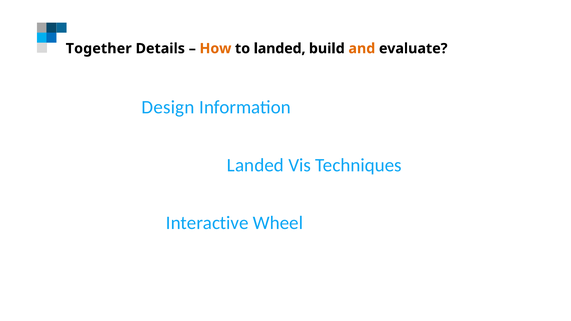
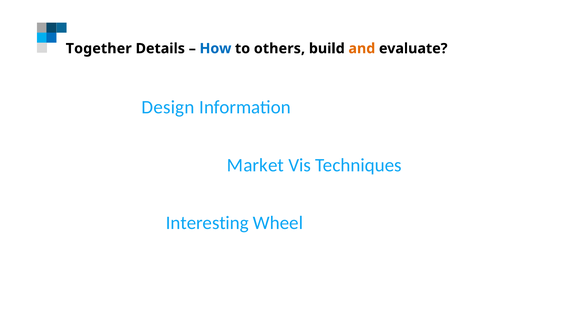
How colour: orange -> blue
to landed: landed -> others
Landed at (255, 165): Landed -> Market
Interactive: Interactive -> Interesting
